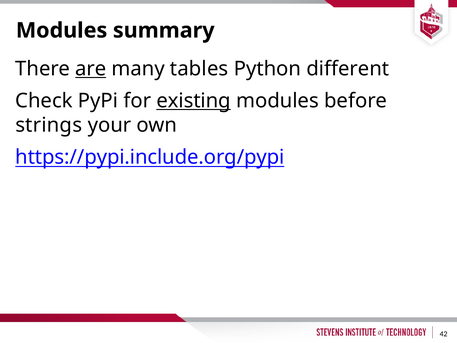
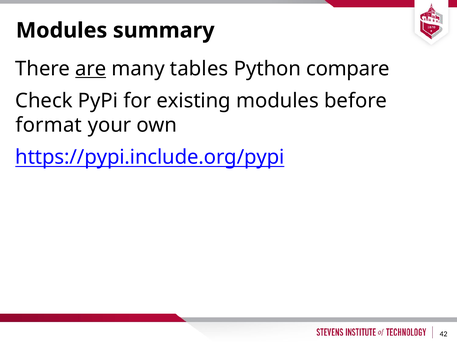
different: different -> compare
existing underline: present -> none
strings: strings -> format
